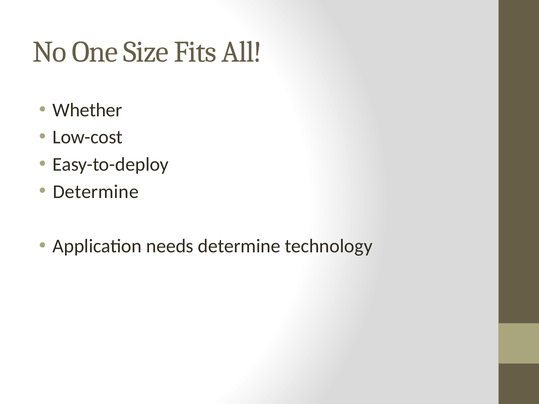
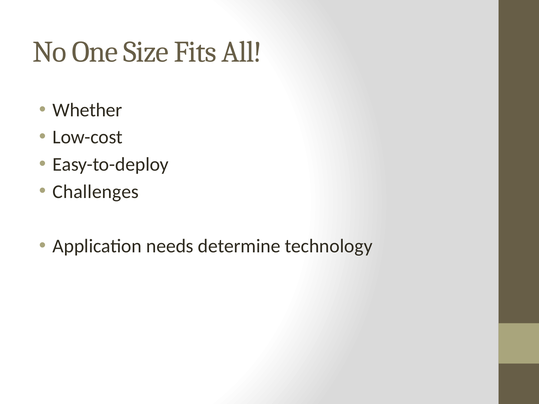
Determine at (96, 192): Determine -> Challenges
